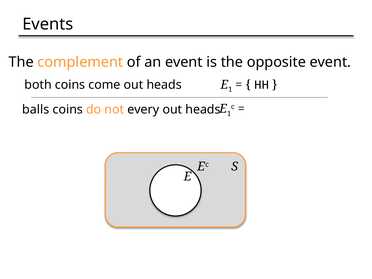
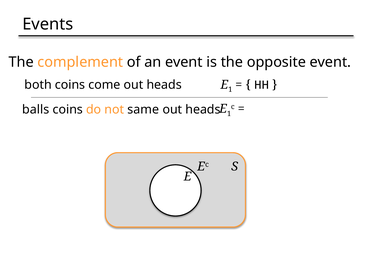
every: every -> same
